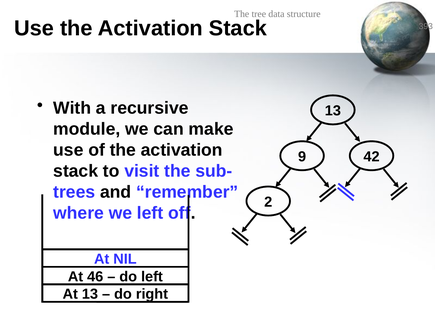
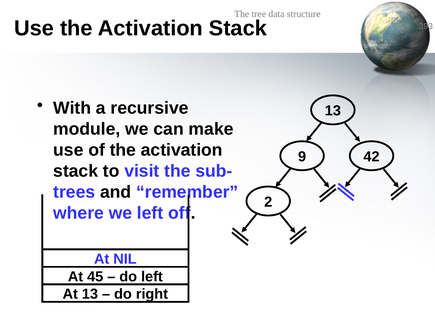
46: 46 -> 45
